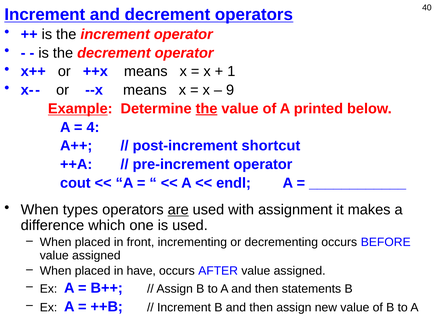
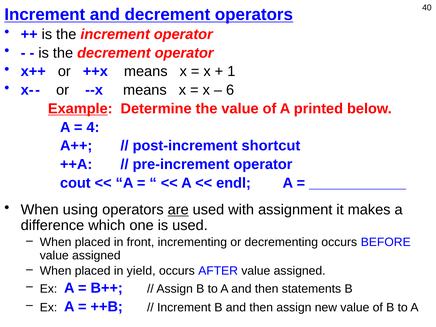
9: 9 -> 6
the at (207, 109) underline: present -> none
types: types -> using
have: have -> yield
